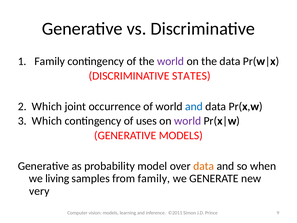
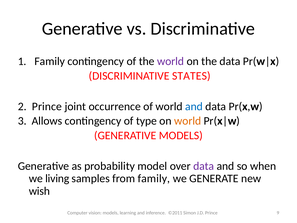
2 Which: Which -> Prince
3 Which: Which -> Allows
uses: uses -> type
world at (188, 121) colour: purple -> orange
data at (204, 166) colour: orange -> purple
very: very -> wish
